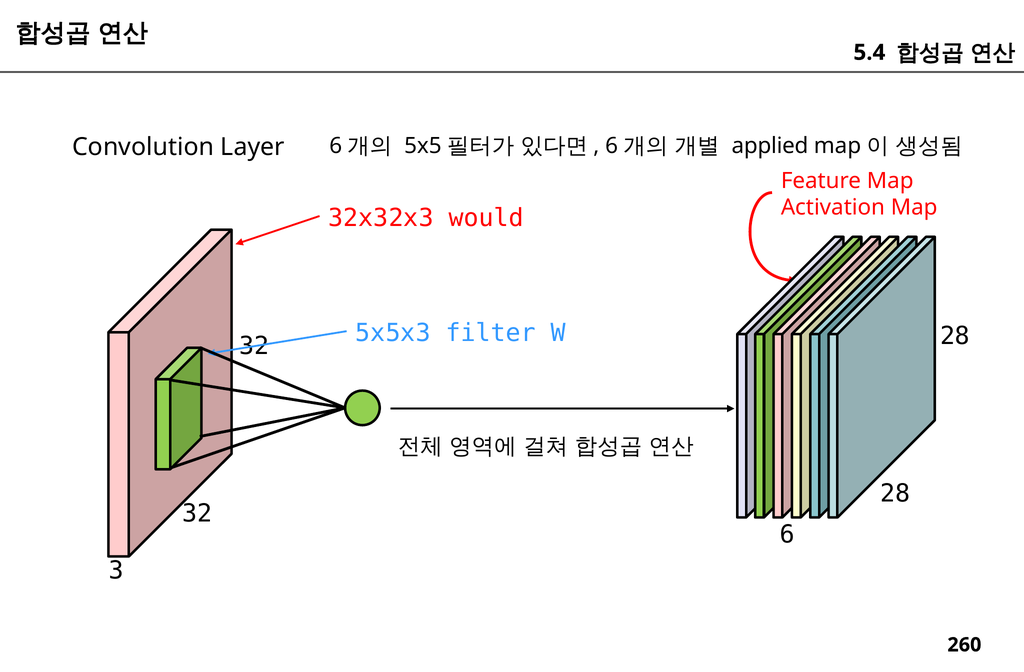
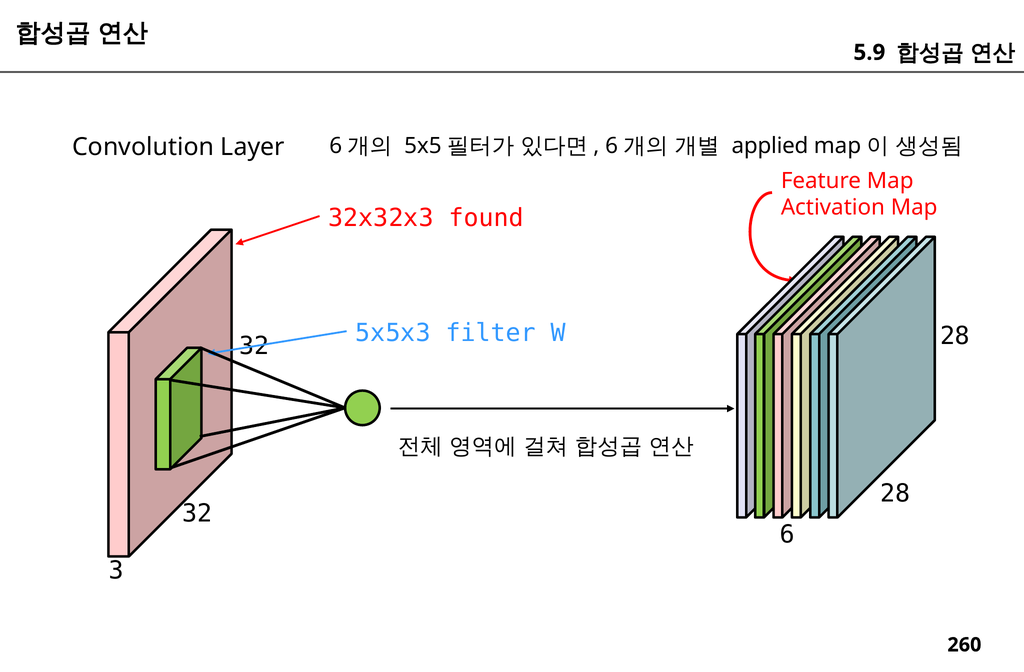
5.4: 5.4 -> 5.9
would: would -> found
